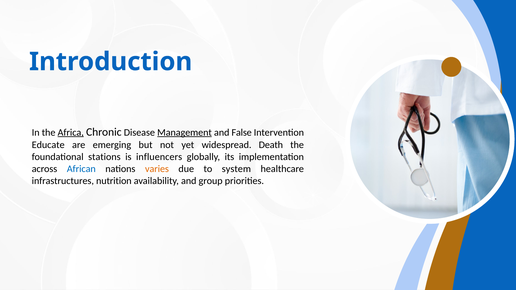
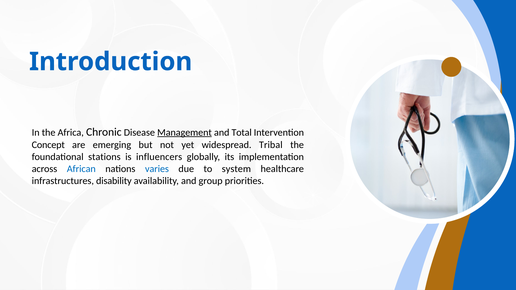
Africa underline: present -> none
False: False -> Total
Educate: Educate -> Concept
Death: Death -> Tribal
varies colour: orange -> blue
nutrition: nutrition -> disability
